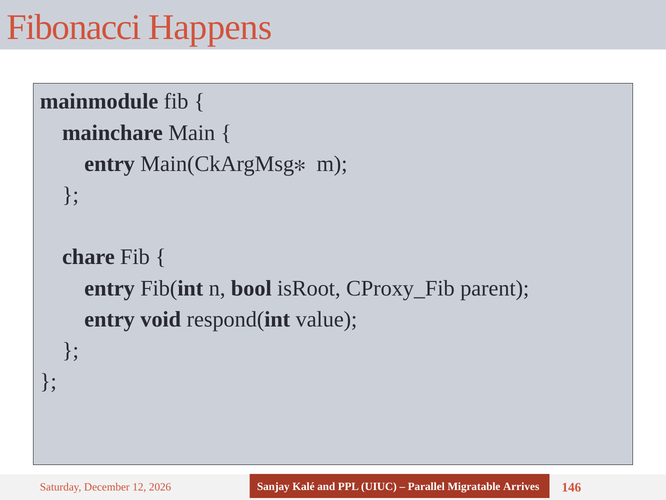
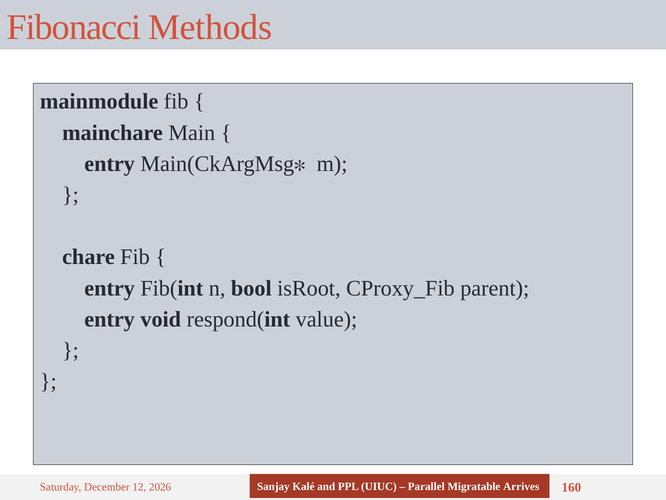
Happens: Happens -> Methods
146: 146 -> 160
